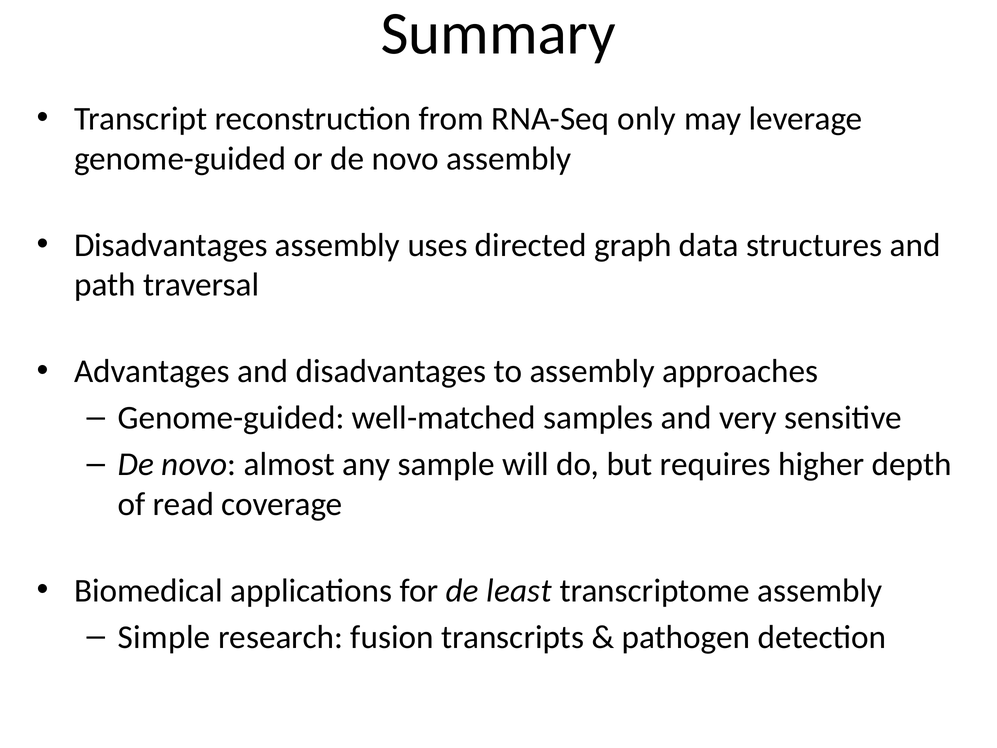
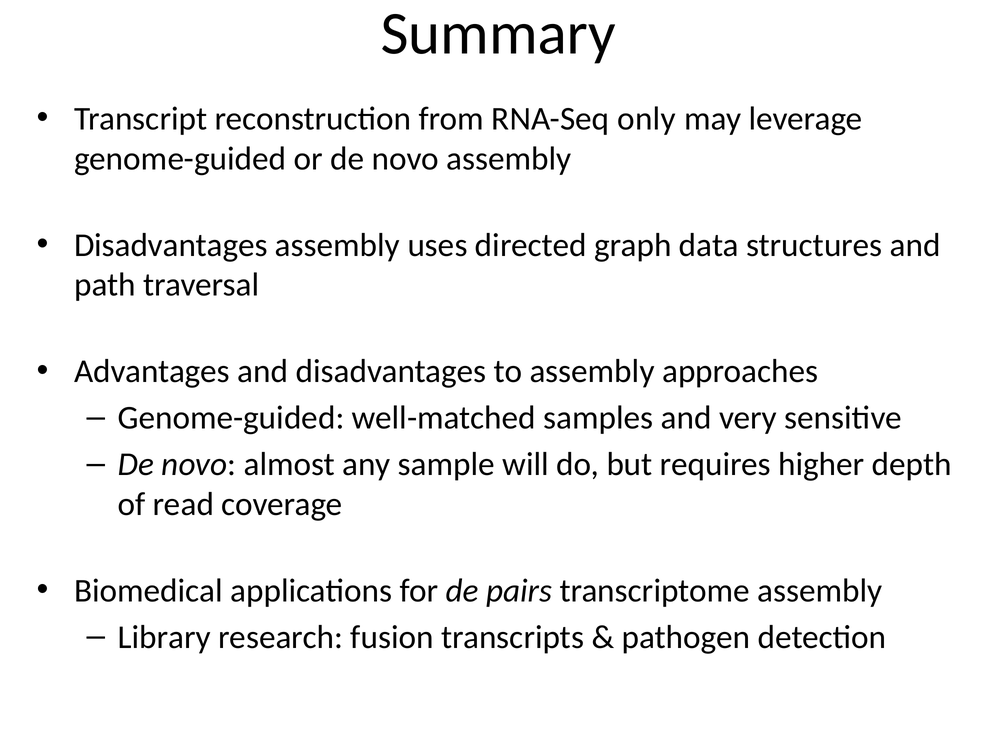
least: least -> pairs
Simple: Simple -> Library
